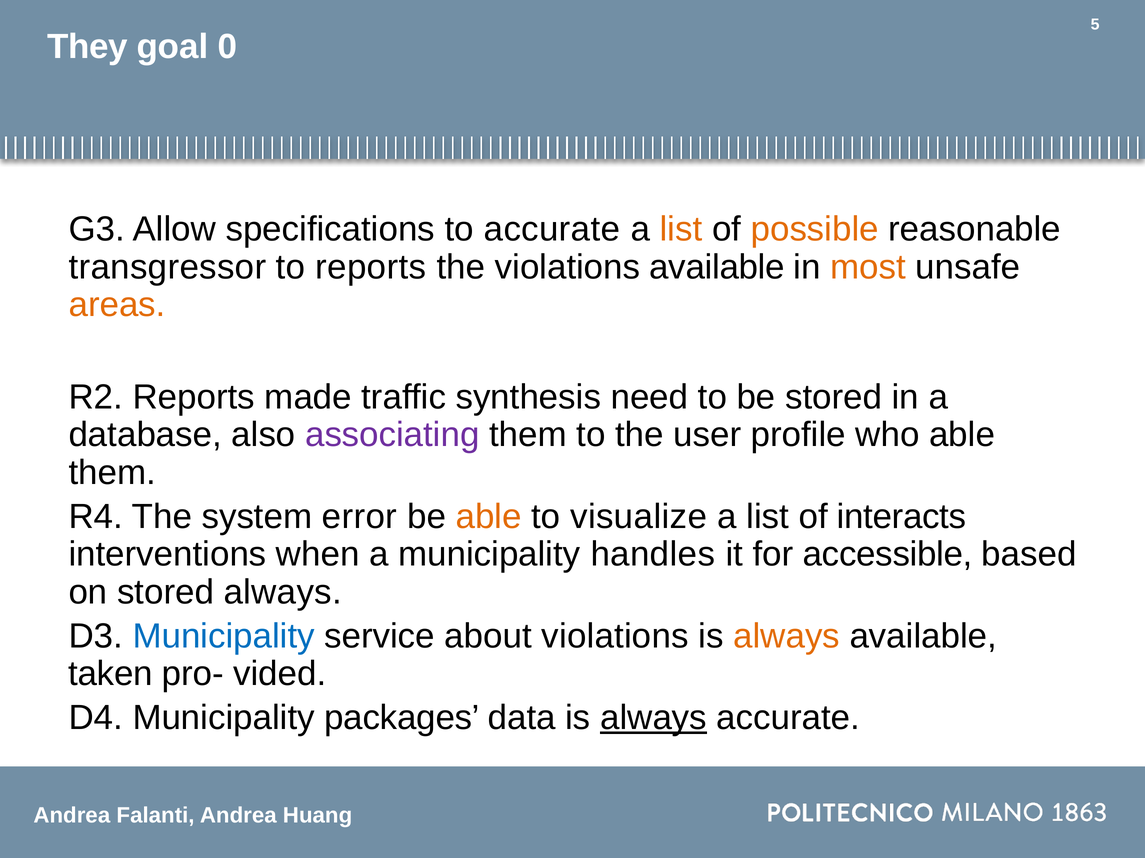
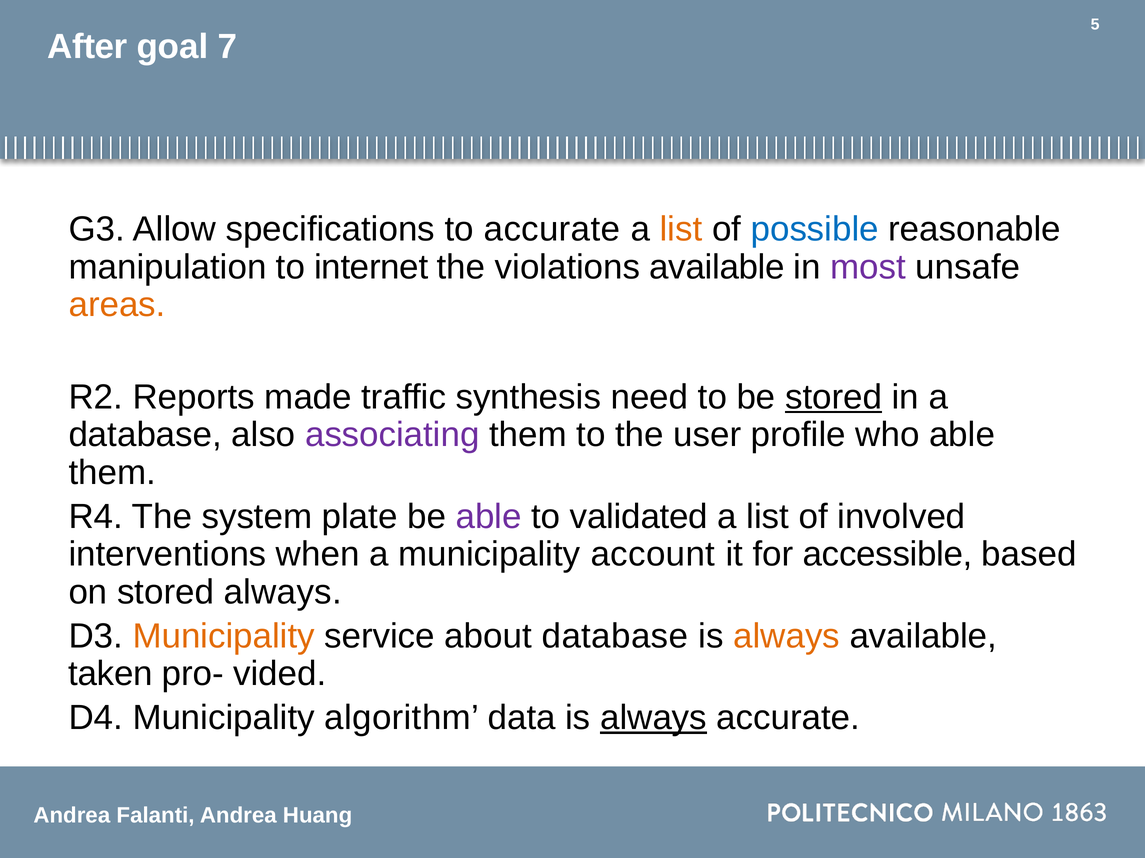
They: They -> After
0: 0 -> 7
possible colour: orange -> blue
transgressor: transgressor -> manipulation
to reports: reports -> internet
most colour: orange -> purple
stored at (834, 397) underline: none -> present
error: error -> plate
able at (489, 517) colour: orange -> purple
visualize: visualize -> validated
interacts: interacts -> involved
handles: handles -> account
Municipality at (224, 637) colour: blue -> orange
about violations: violations -> database
packages: packages -> algorithm
